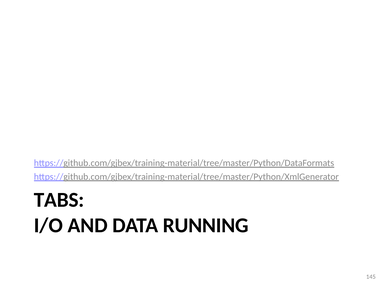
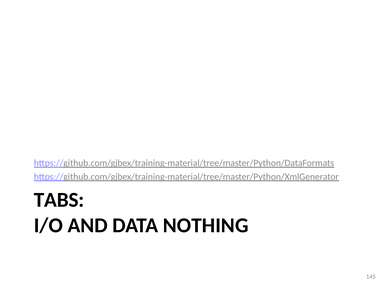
RUNNING: RUNNING -> NOTHING
